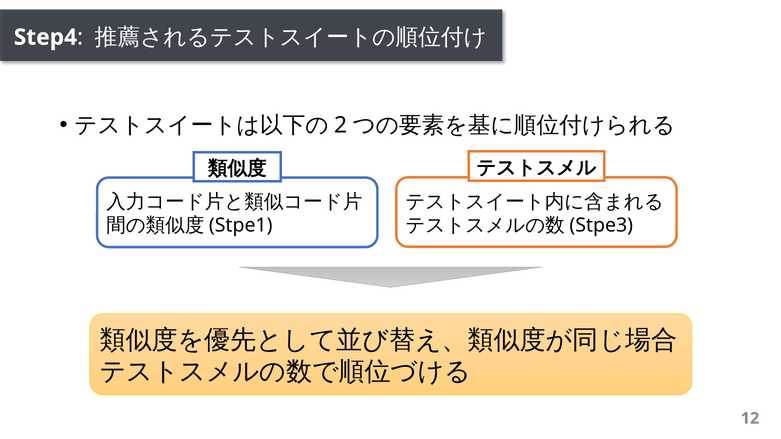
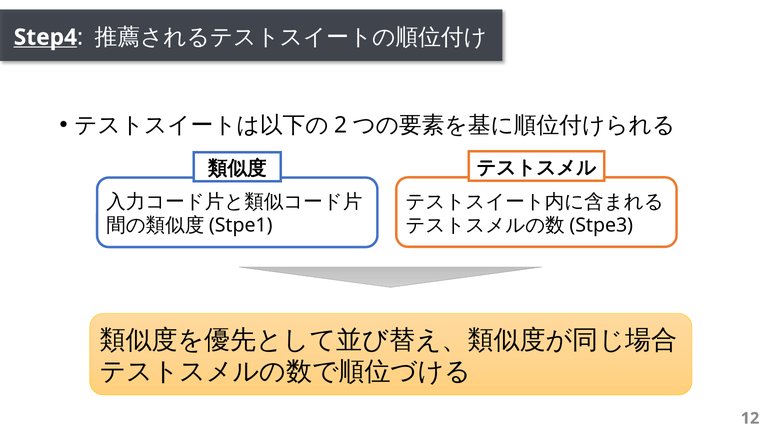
Step4 underline: none -> present
